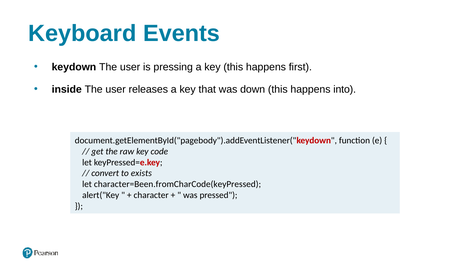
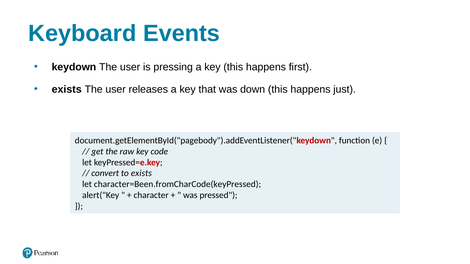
inside at (67, 90): inside -> exists
into: into -> just
